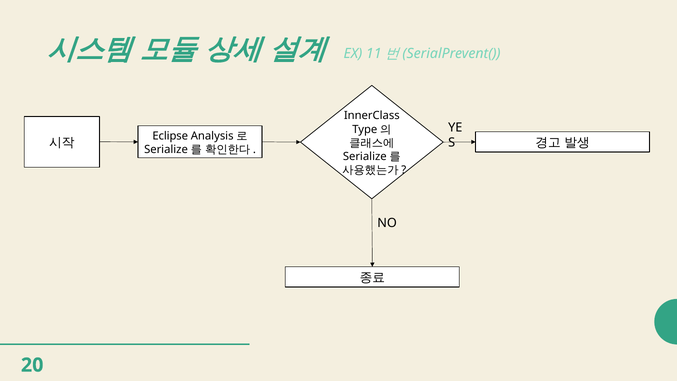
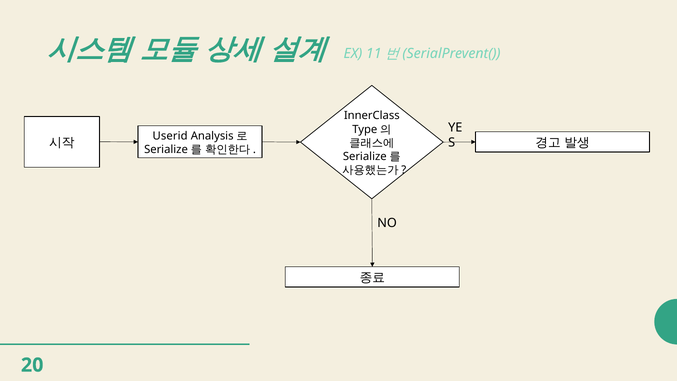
Eclipse: Eclipse -> Userid
